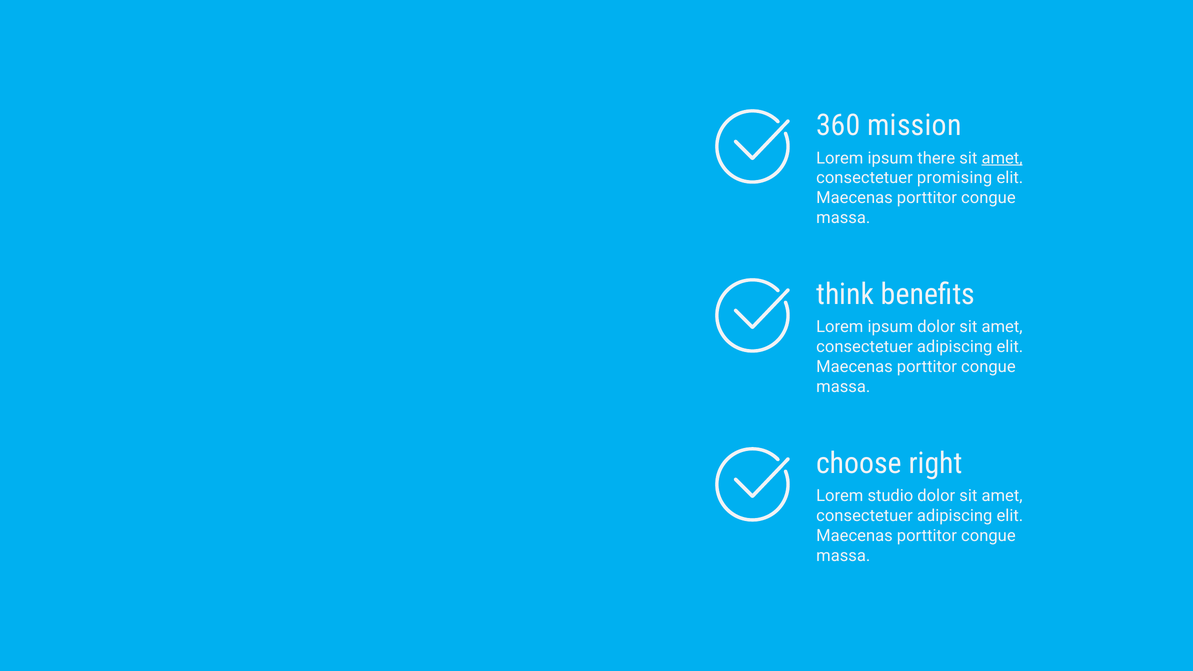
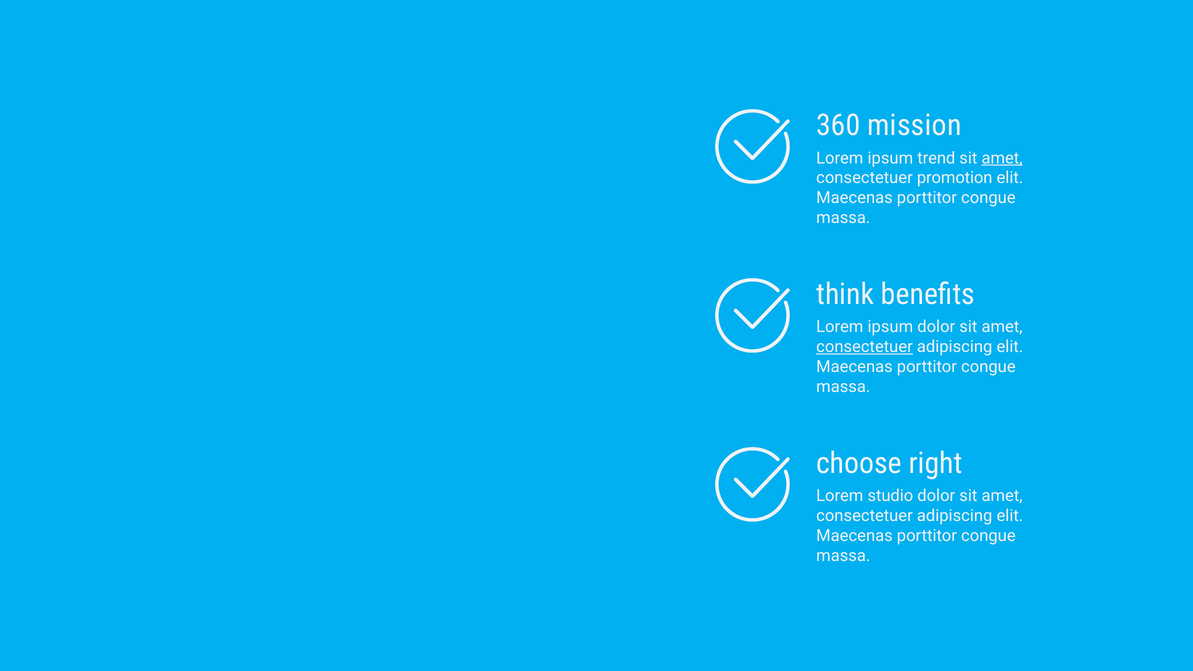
there: there -> trend
promising: promising -> promotion
consectetuer at (865, 347) underline: none -> present
